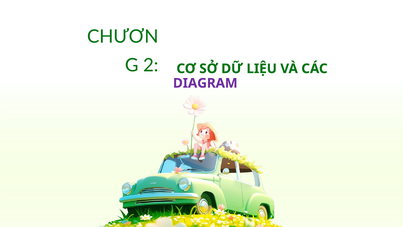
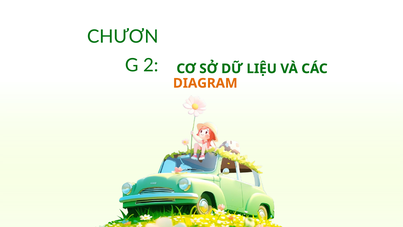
DIAGRAM colour: purple -> orange
